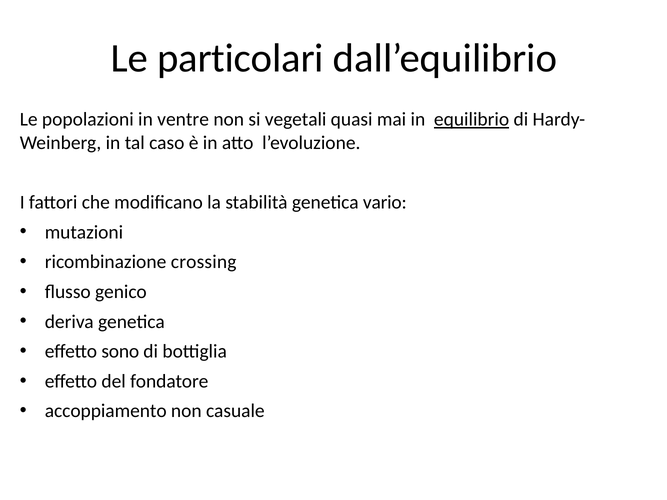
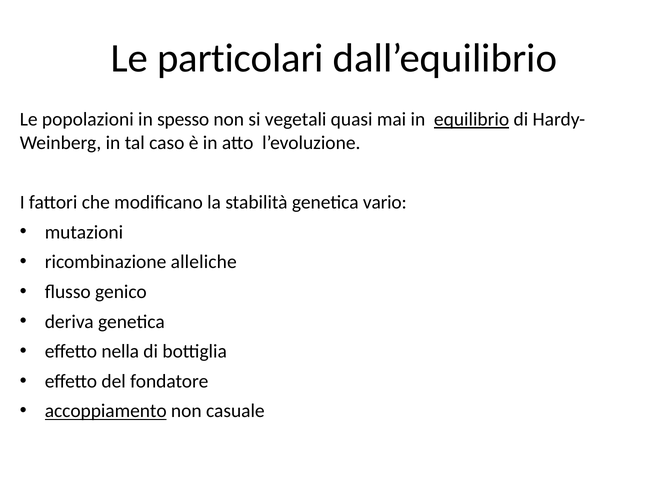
ventre: ventre -> spesso
crossing: crossing -> alleliche
sono: sono -> nella
accoppiamento underline: none -> present
